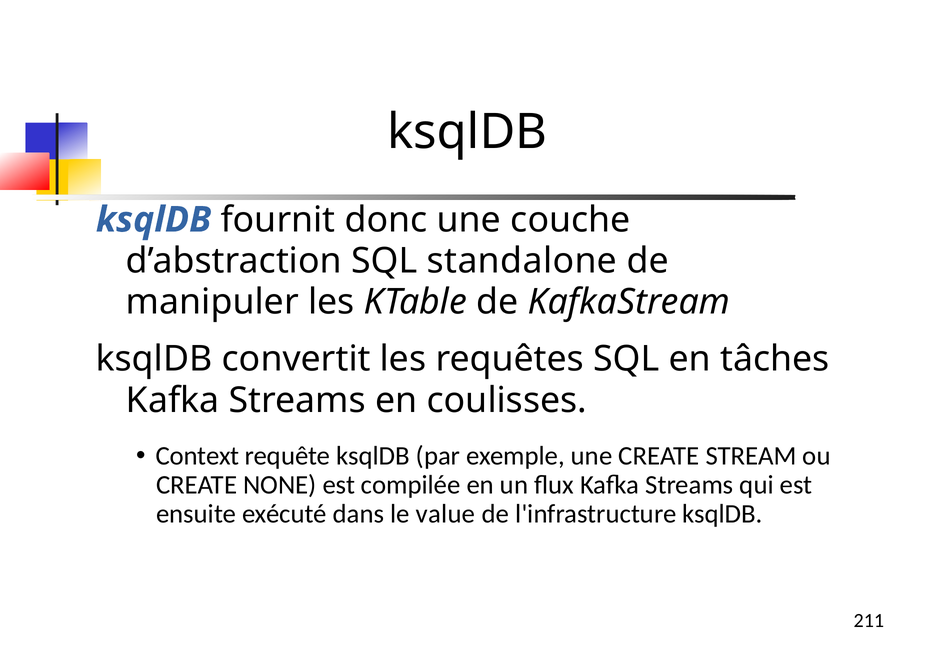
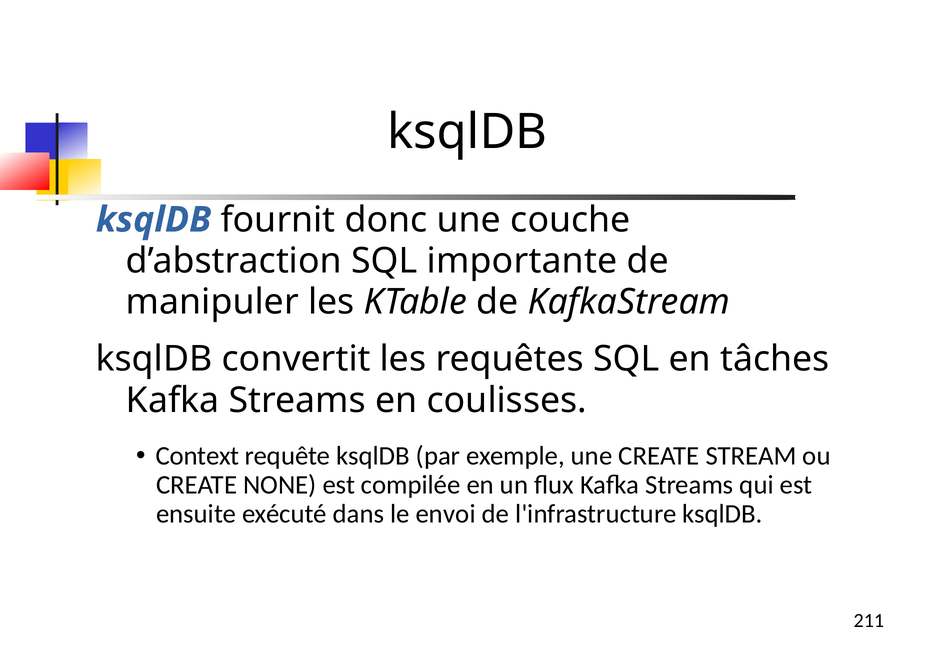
standalone: standalone -> importante
value: value -> envoi
